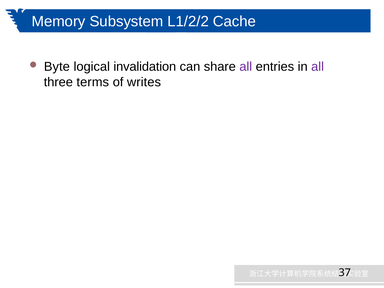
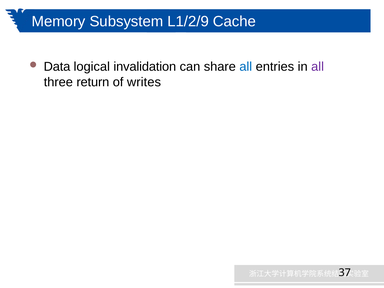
L1/2/2: L1/2/2 -> L1/2/9
Byte: Byte -> Data
all at (246, 67) colour: purple -> blue
terms: terms -> return
